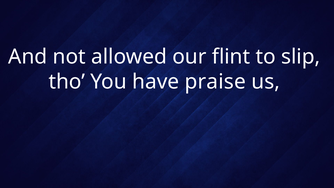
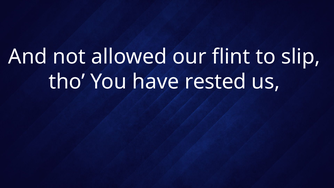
praise: praise -> rested
